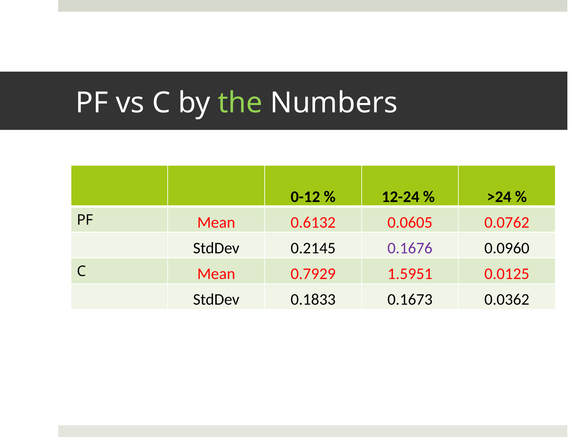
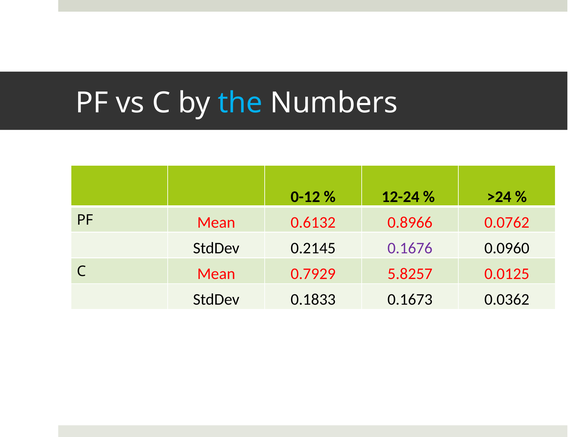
the colour: light green -> light blue
0.0605: 0.0605 -> 0.8966
1.5951: 1.5951 -> 5.8257
